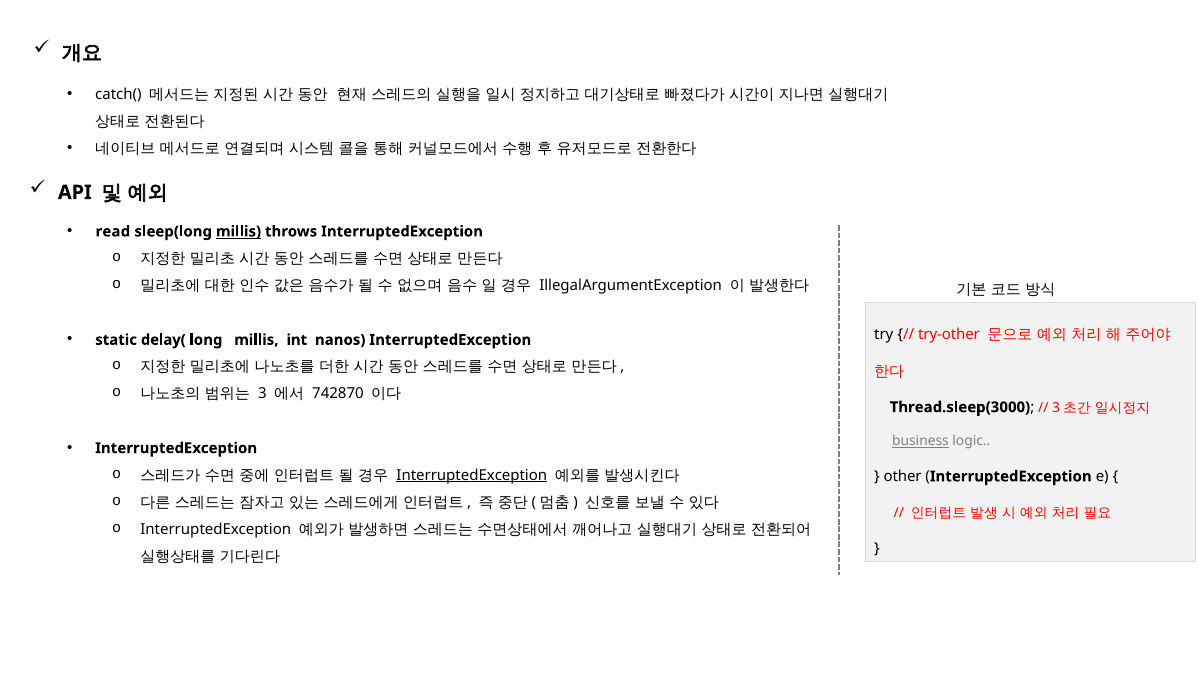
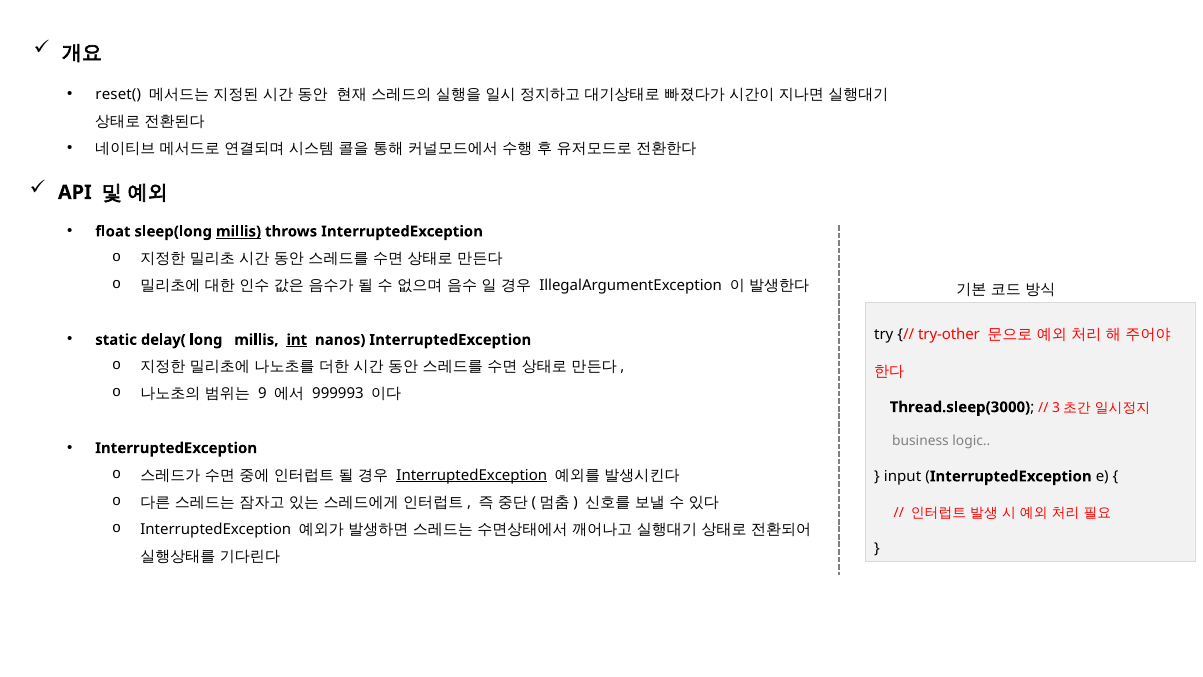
catch(: catch( -> reset(
read: read -> float
int underline: none -> present
3: 3 -> 9
742870: 742870 -> 999993
business underline: present -> none
other: other -> input
